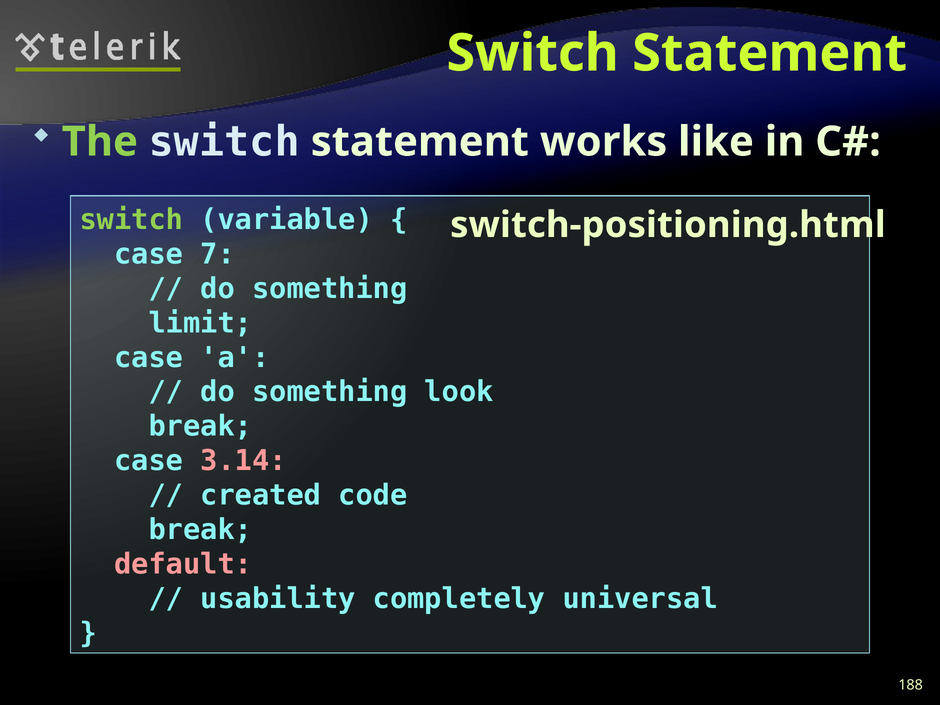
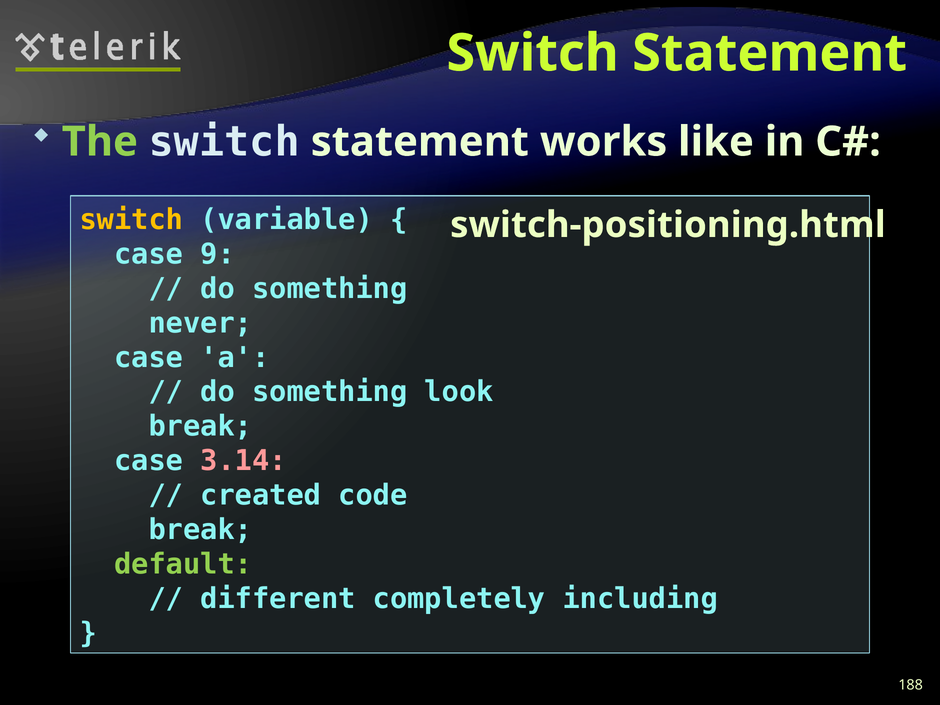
switch at (131, 220) colour: light green -> yellow
7: 7 -> 9
limit: limit -> never
default colour: pink -> light green
usability: usability -> different
universal: universal -> including
